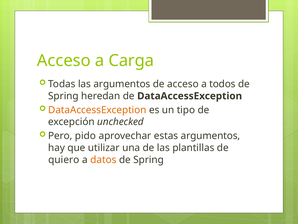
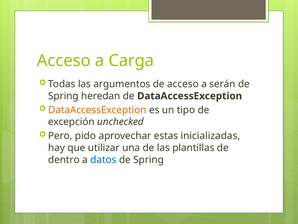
todos: todos -> serán
estas argumentos: argumentos -> inicializadas
quiero: quiero -> dentro
datos colour: orange -> blue
